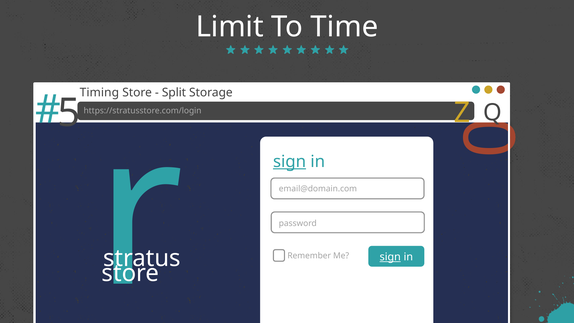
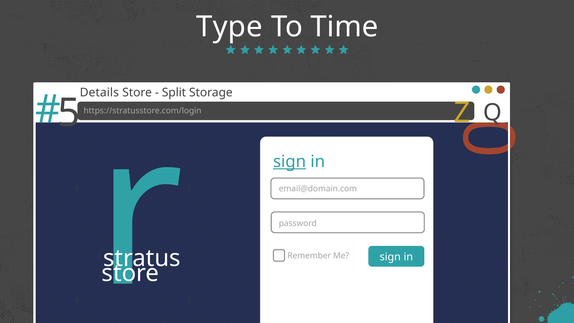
Limit: Limit -> Type
Timing: Timing -> Details
sign at (390, 257) underline: present -> none
